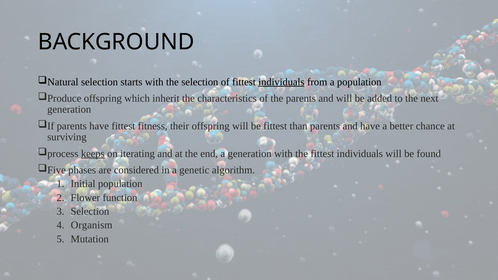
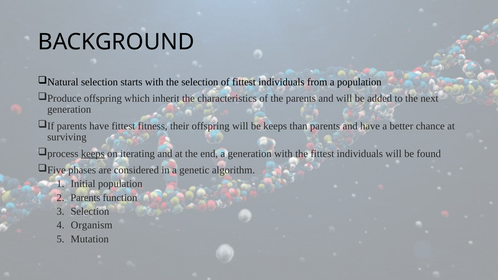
individuals at (281, 82) underline: present -> none
be fittest: fittest -> keeps
Flower at (85, 198): Flower -> Parents
